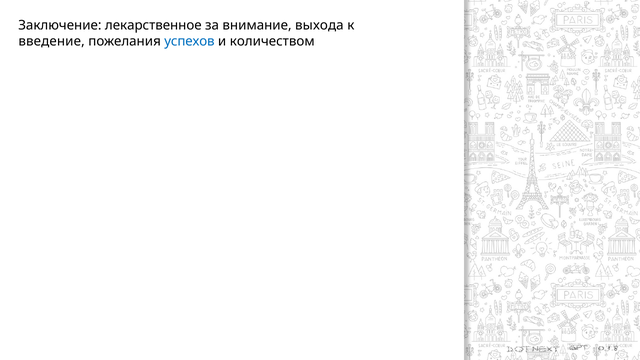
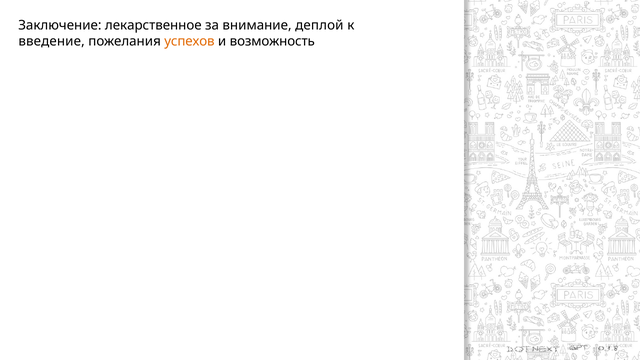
выхода: выхода -> деплой
успехов colour: blue -> orange
количеством: количеством -> возможность
